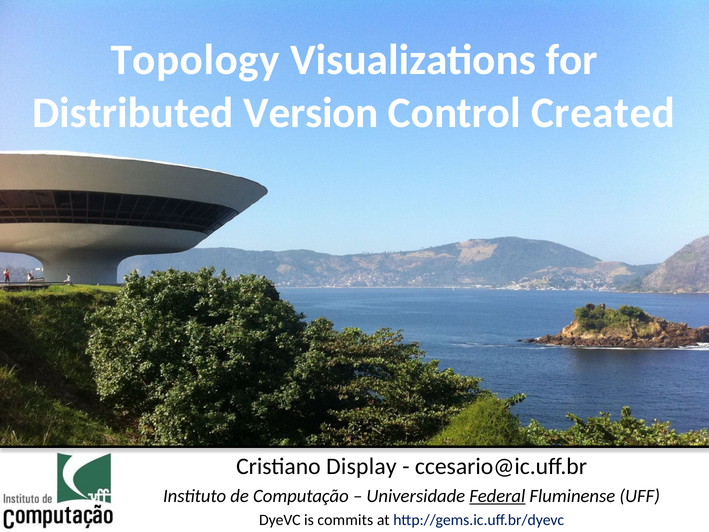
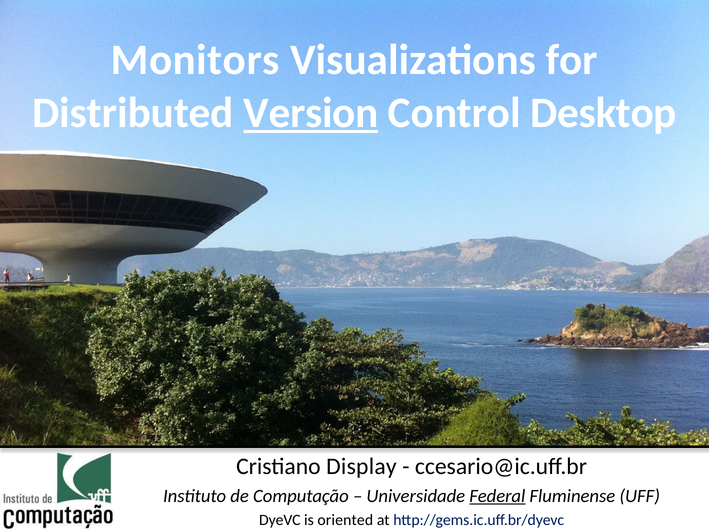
Topology: Topology -> Monitors
Version underline: none -> present
Created: Created -> Desktop
commits: commits -> oriented
